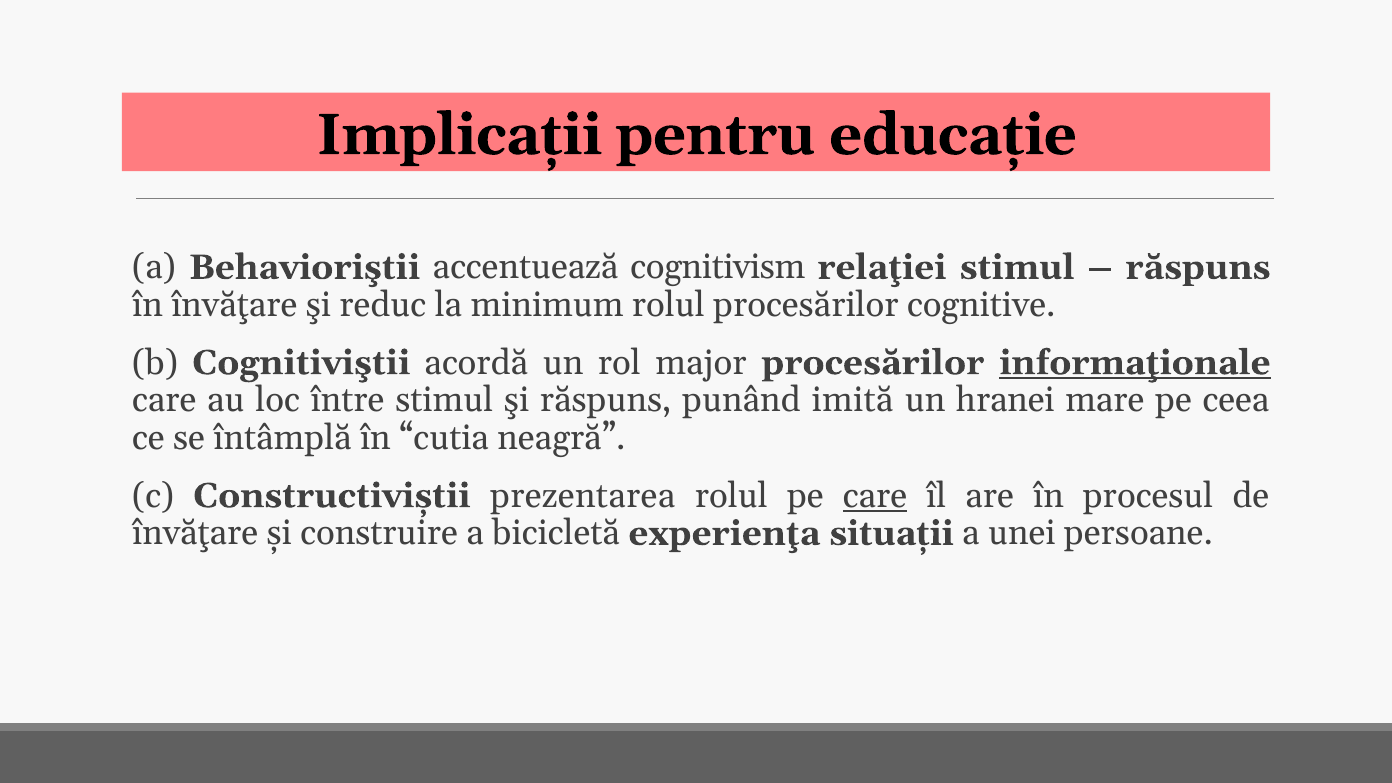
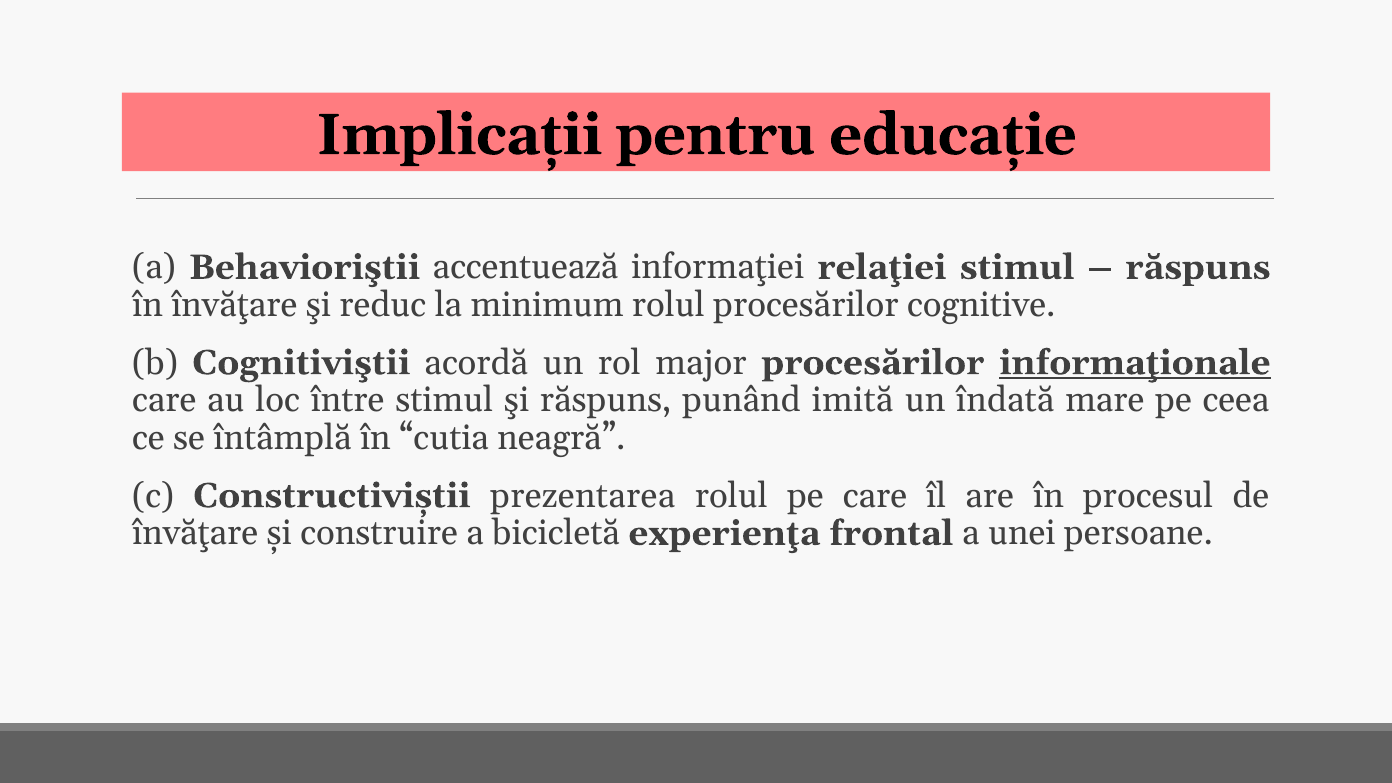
cognitivism: cognitivism -> informaţiei
hranei: hranei -> îndată
care at (875, 496) underline: present -> none
situații: situații -> frontal
